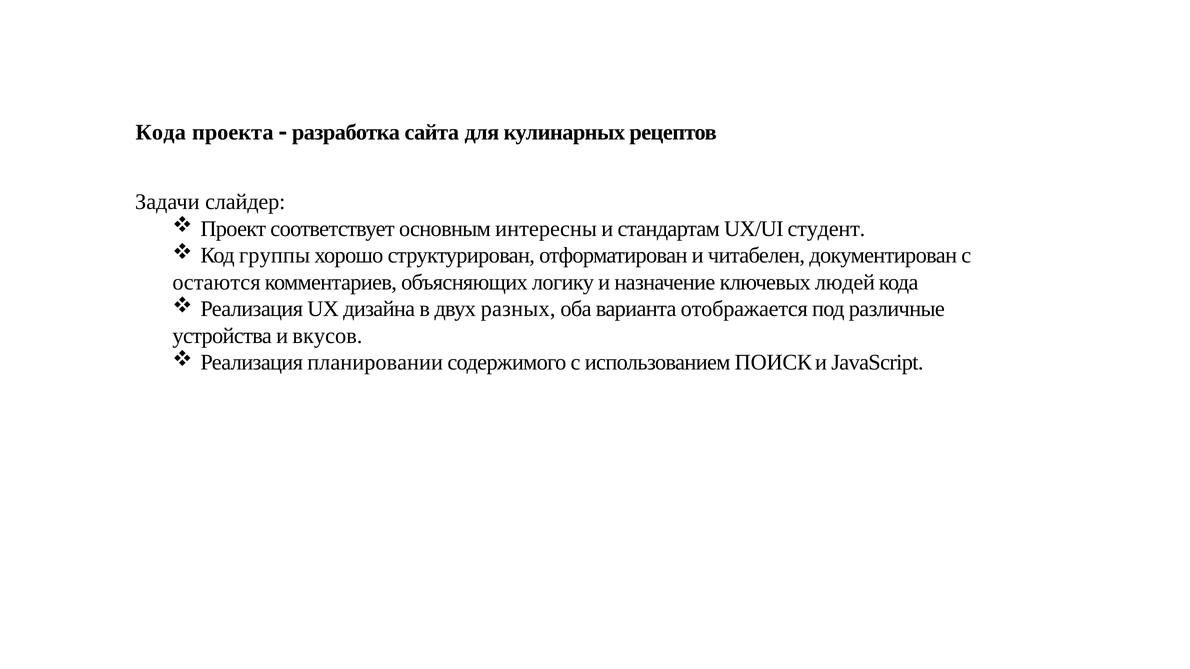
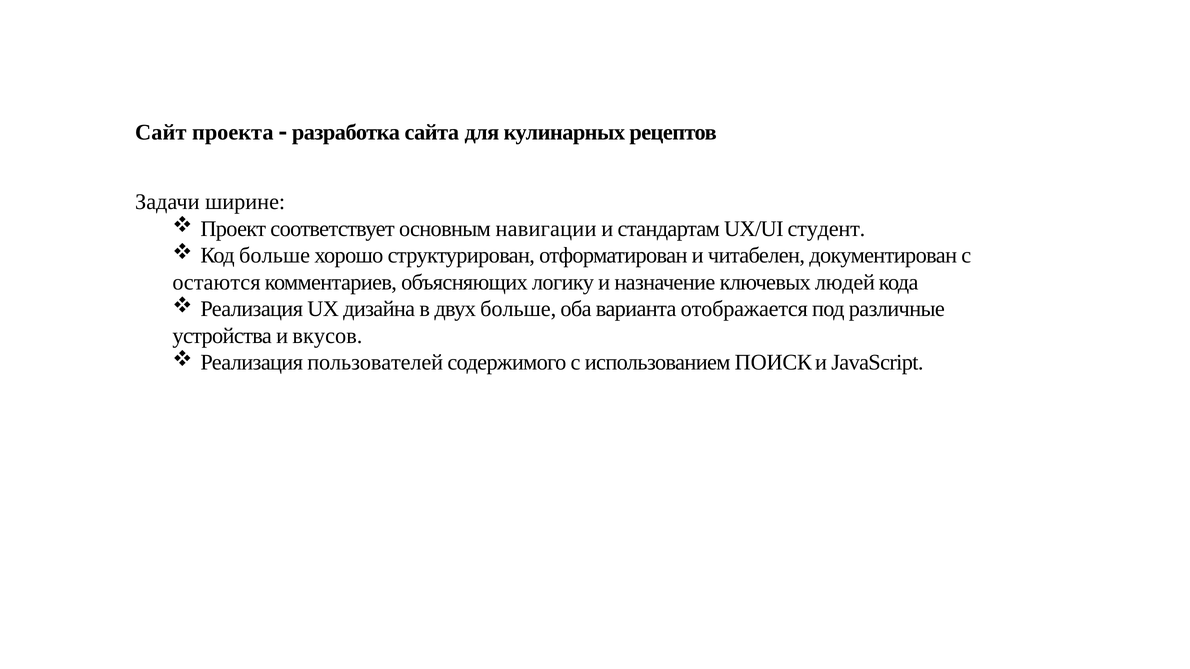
Кода at (161, 132): Кода -> Сайт
слайдер: слайдер -> ширине
интересны: интересны -> навигации
Код группы: группы -> больше
двух разных: разных -> больше
планировании: планировании -> пользователей
